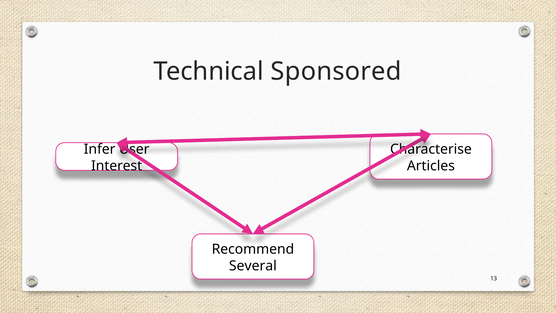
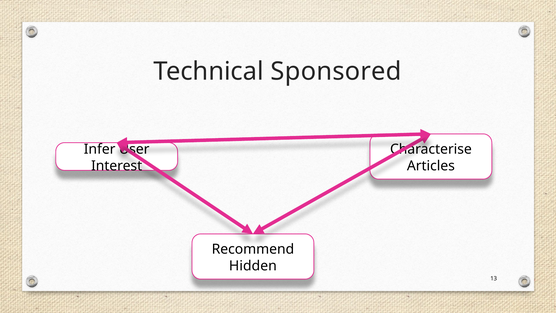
Several: Several -> Hidden
